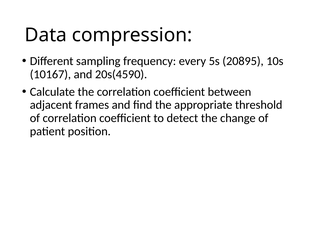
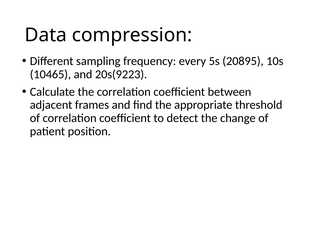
10167: 10167 -> 10465
20s(4590: 20s(4590 -> 20s(9223
